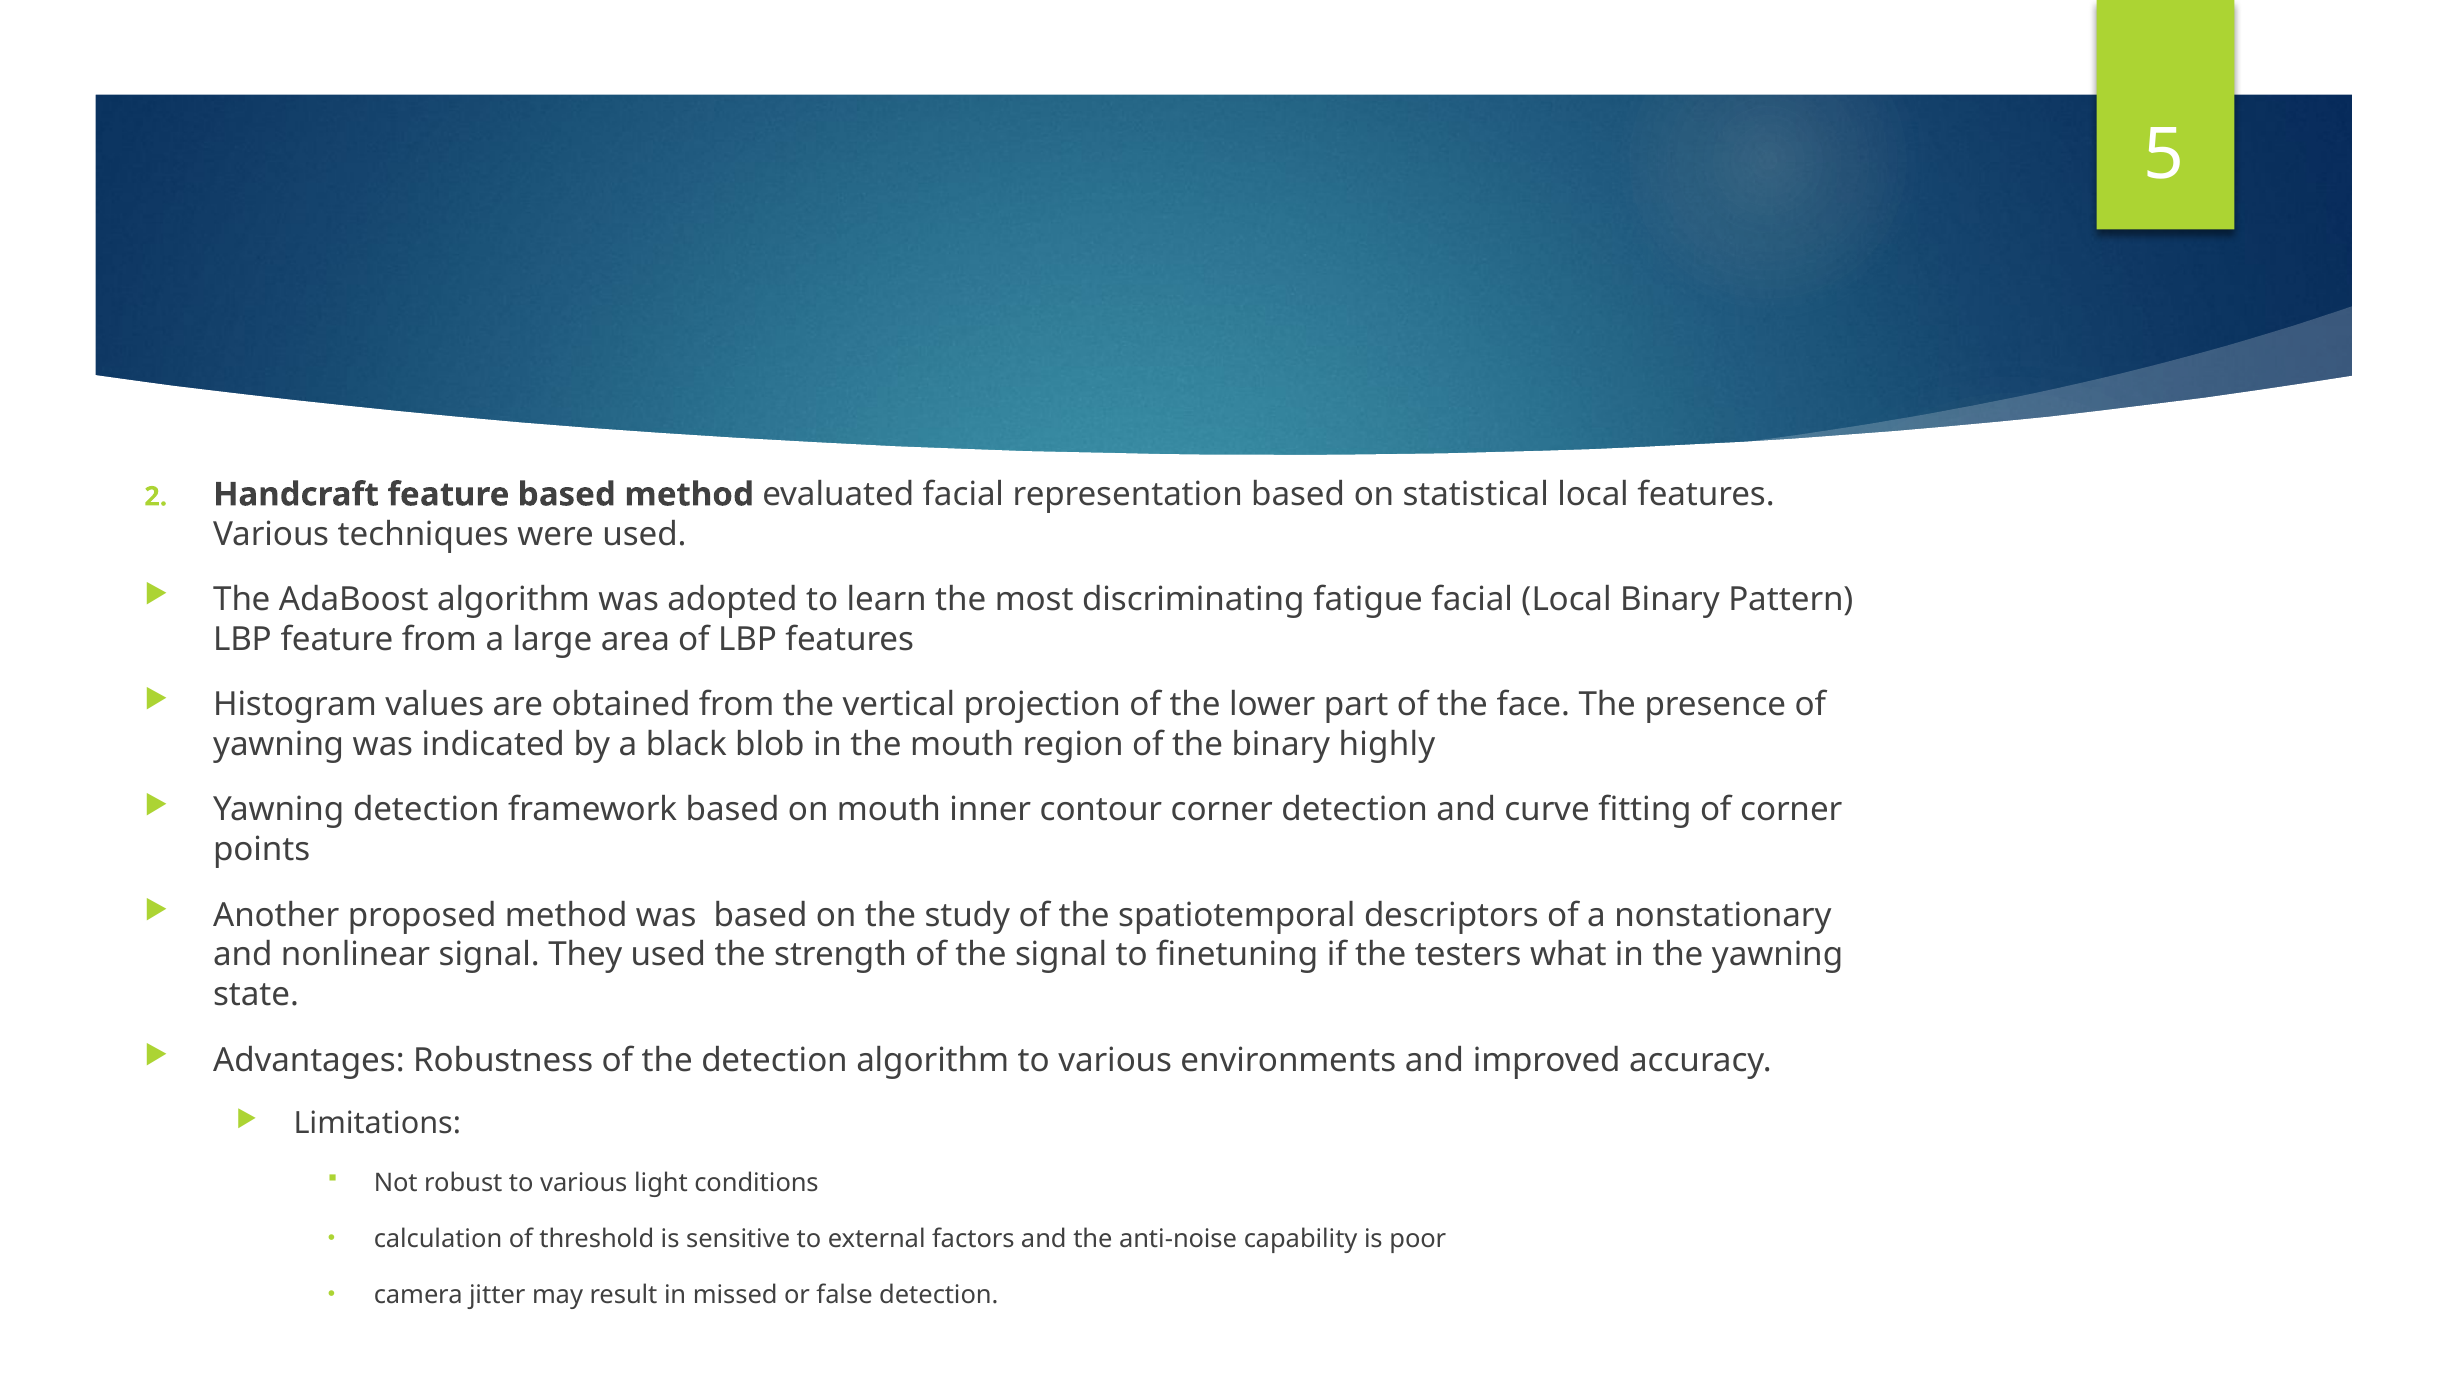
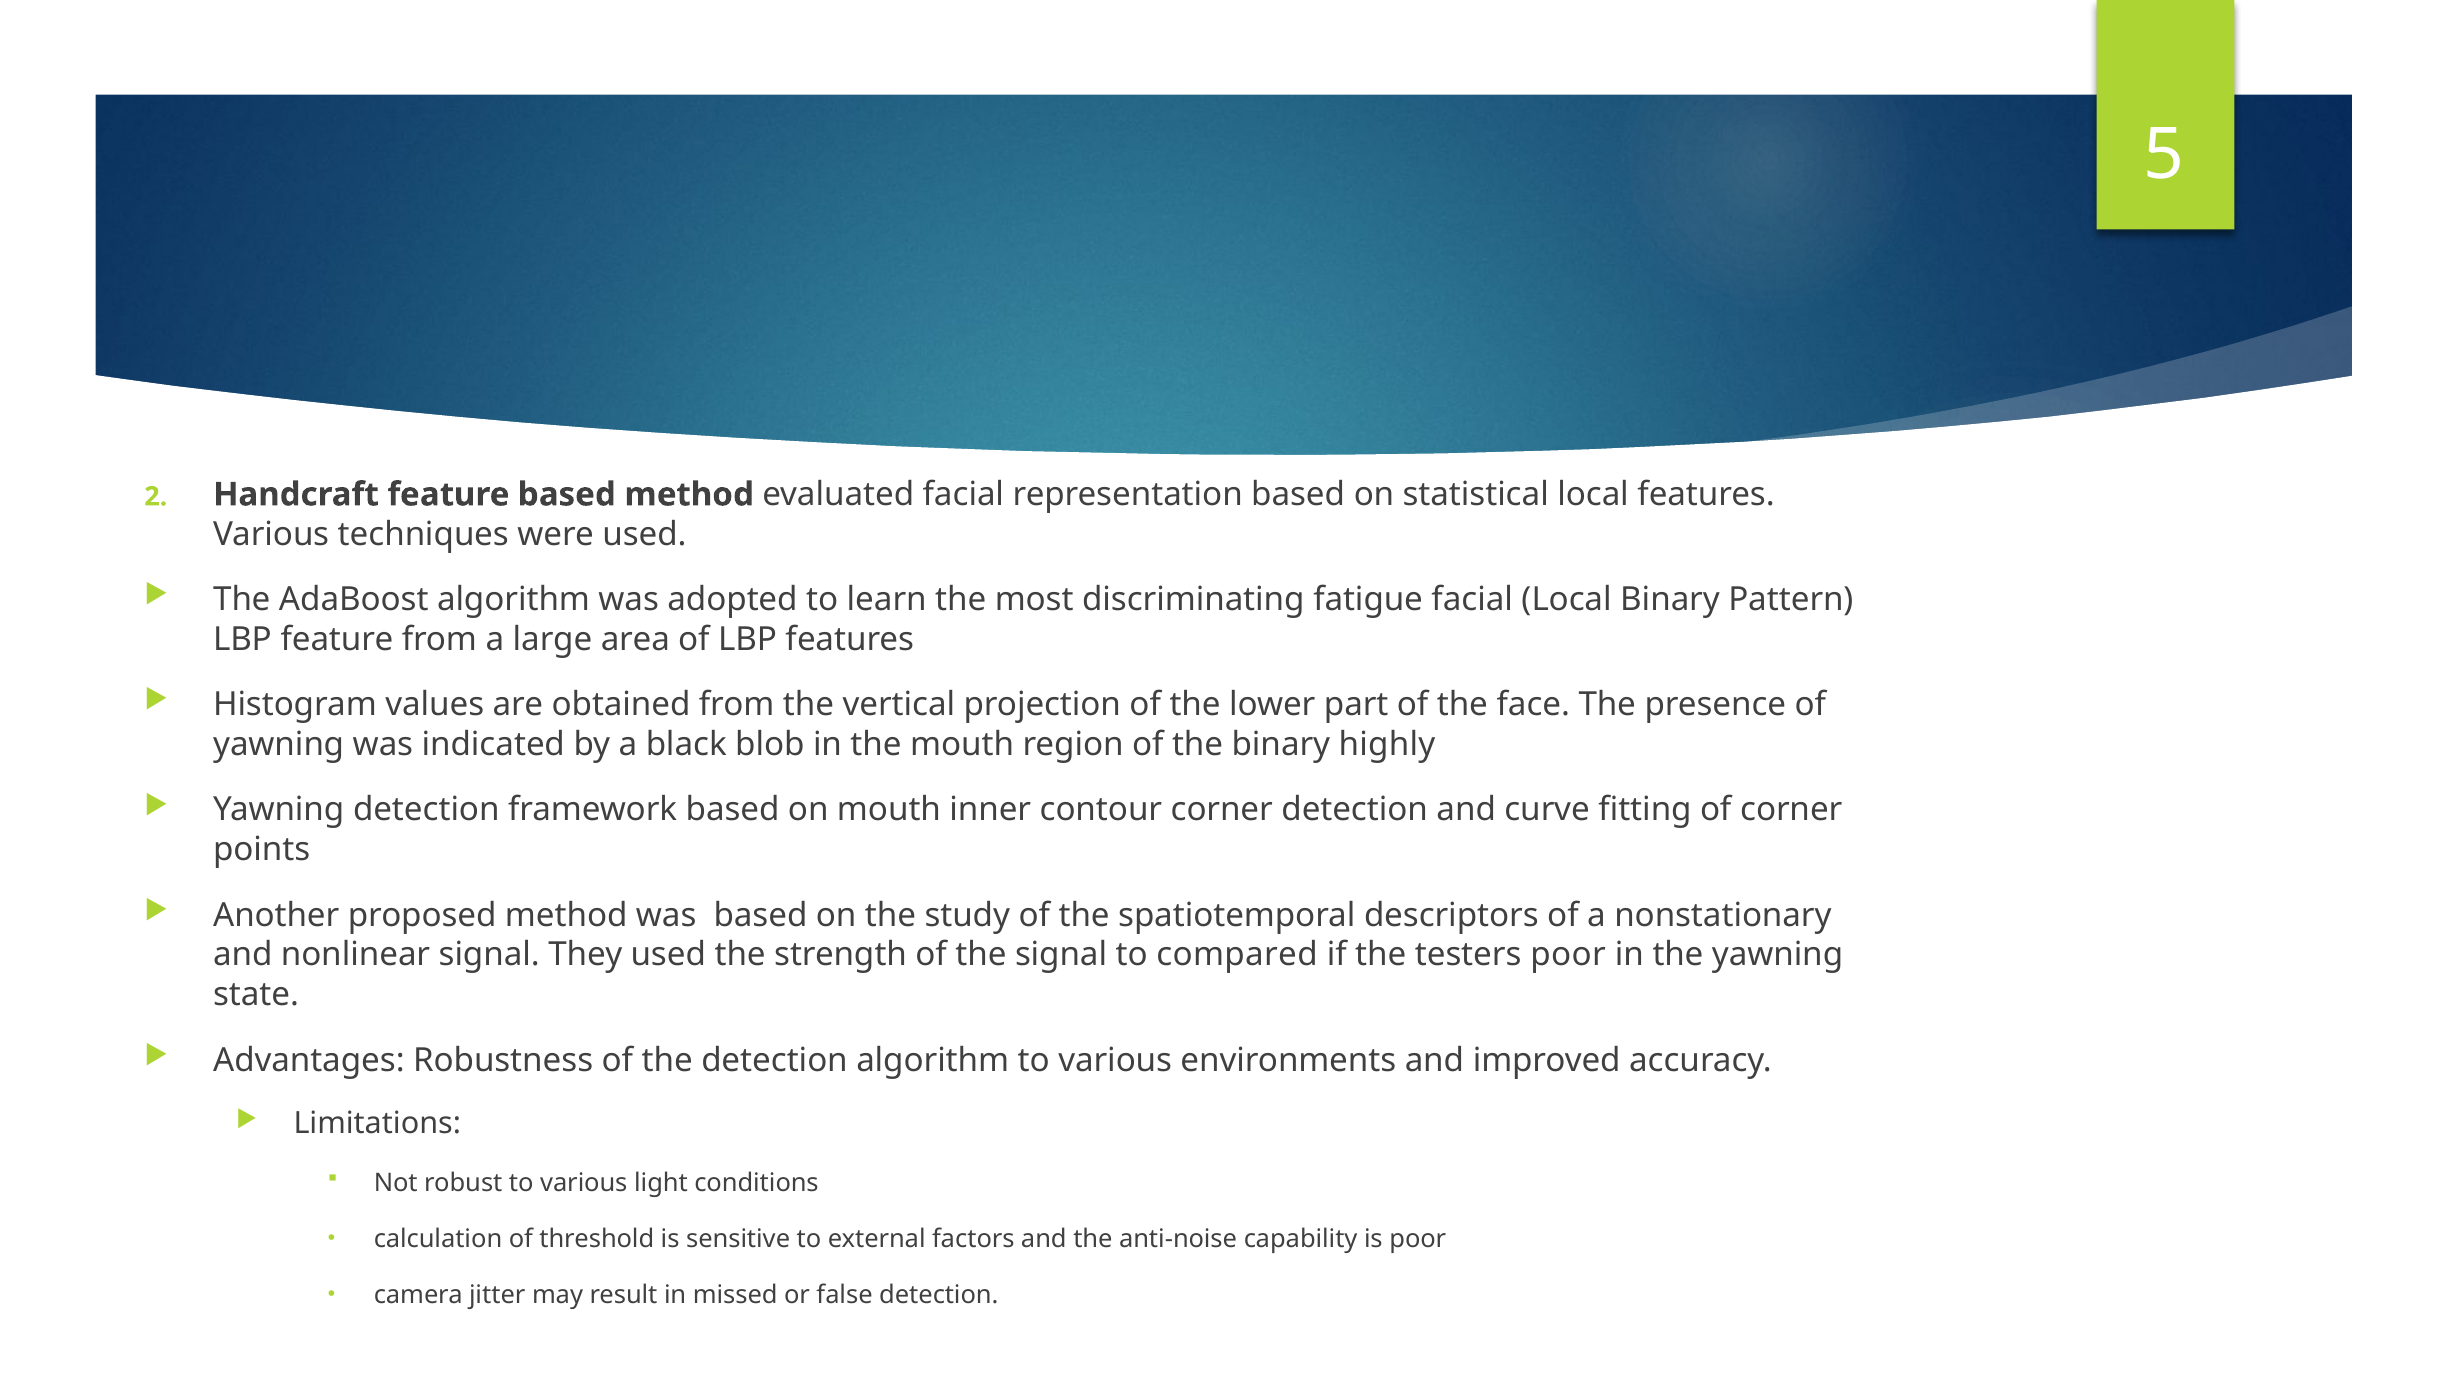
finetuning: finetuning -> compared
testers what: what -> poor
